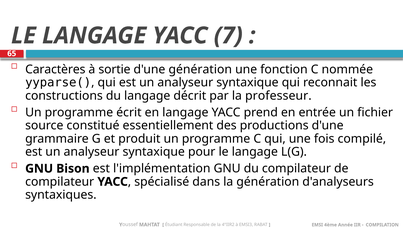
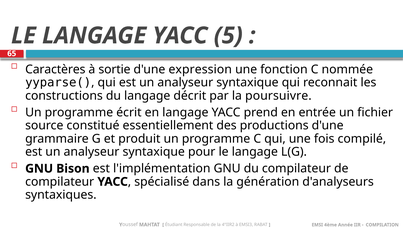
7: 7 -> 5
d'une génération: génération -> expression
professeur: professeur -> poursuivre
